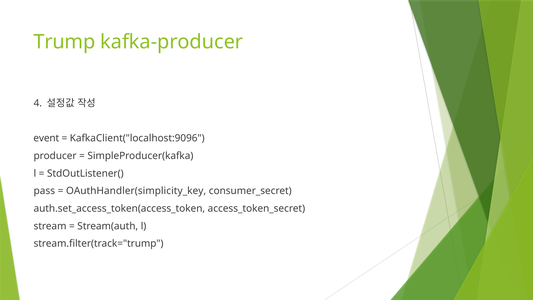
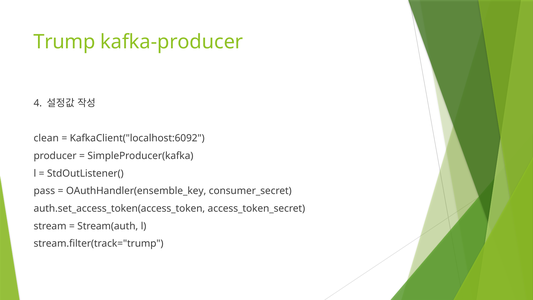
event: event -> clean
KafkaClient("localhost:9096: KafkaClient("localhost:9096 -> KafkaClient("localhost:6092
OAuthHandler(simplicity_key: OAuthHandler(simplicity_key -> OAuthHandler(ensemble_key
